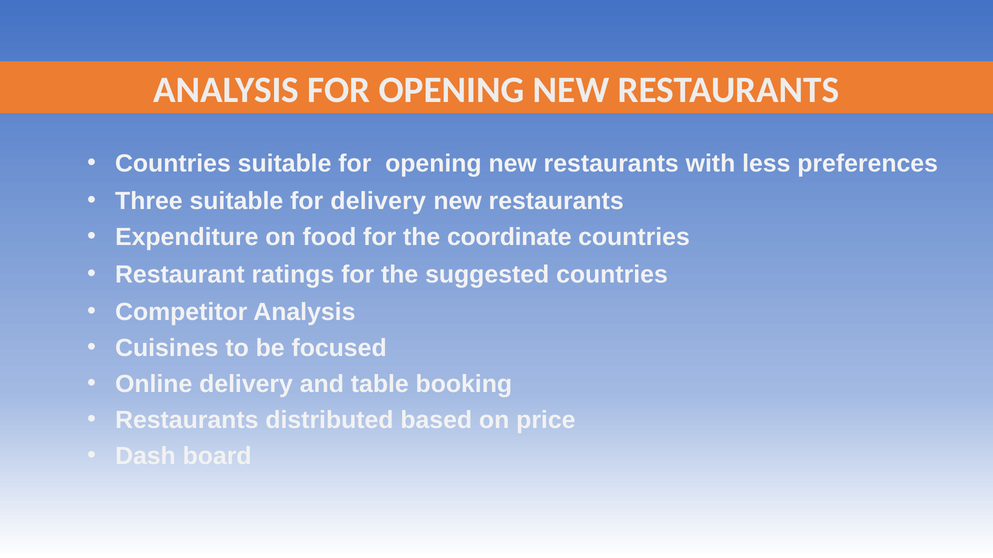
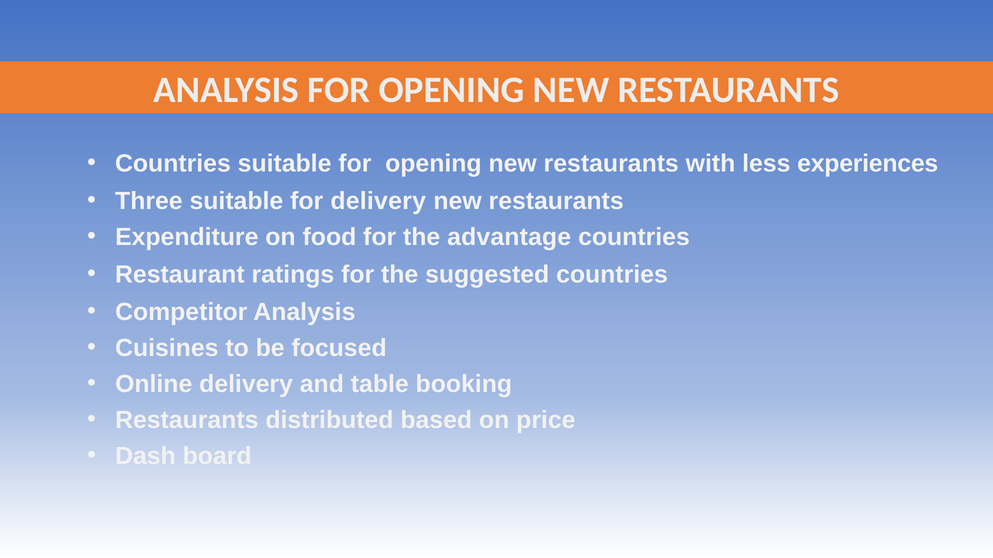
preferences: preferences -> experiences
coordinate: coordinate -> advantage
